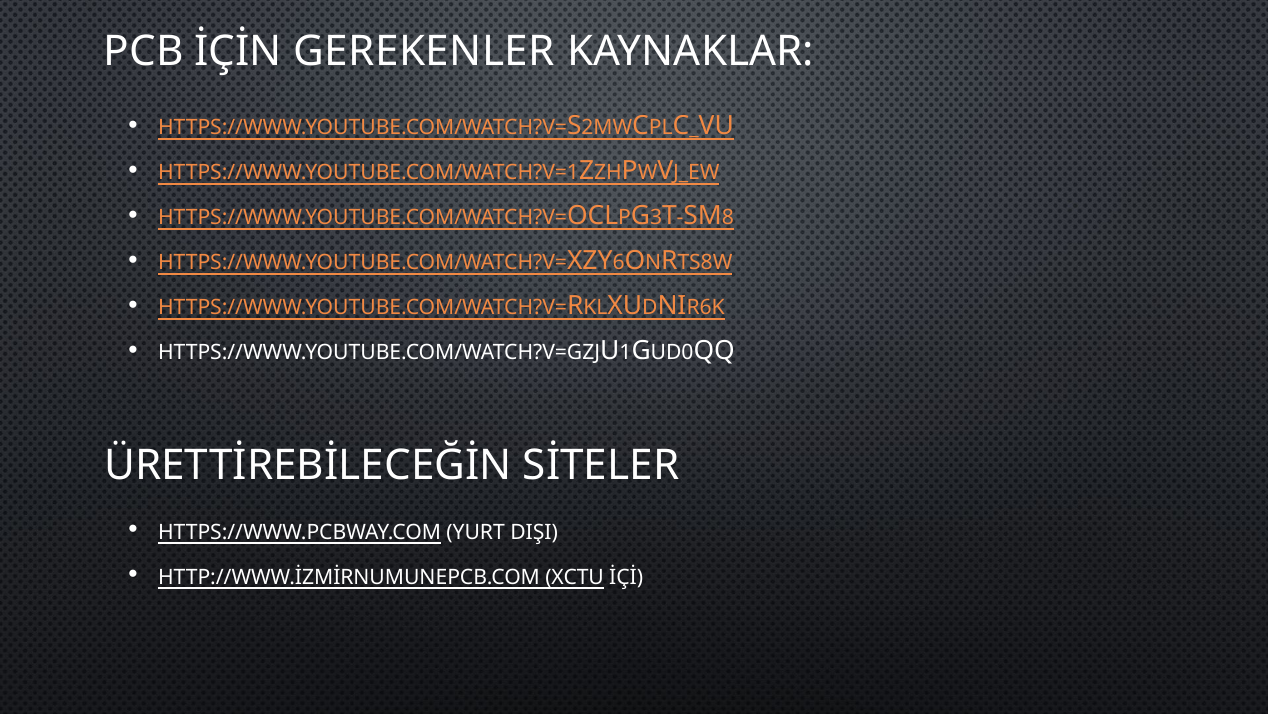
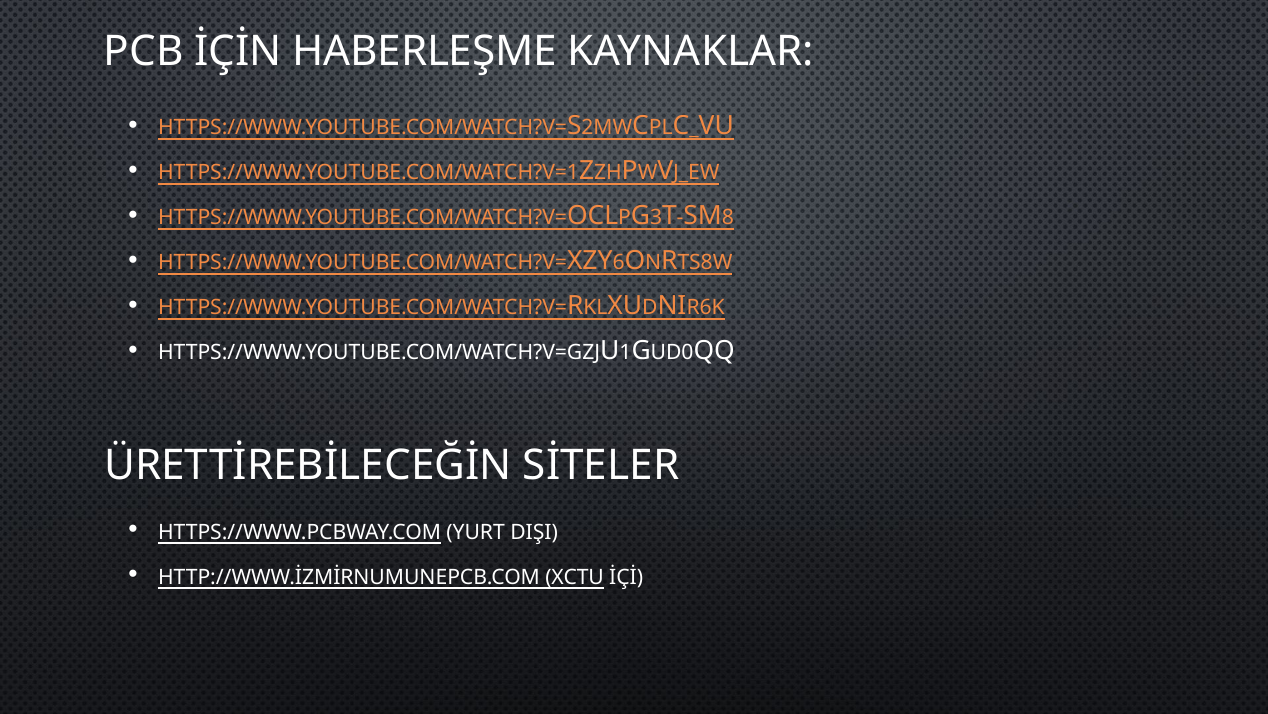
GEREKENLER: GEREKENLER -> HABERLEŞME
